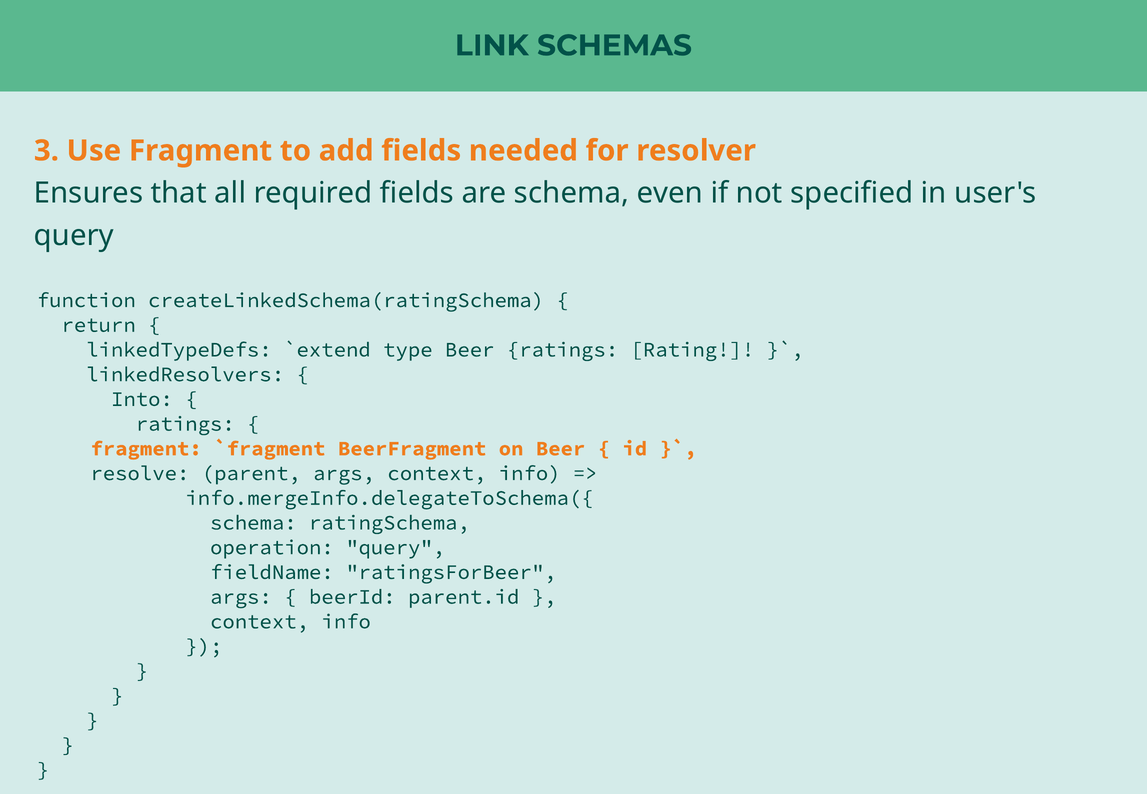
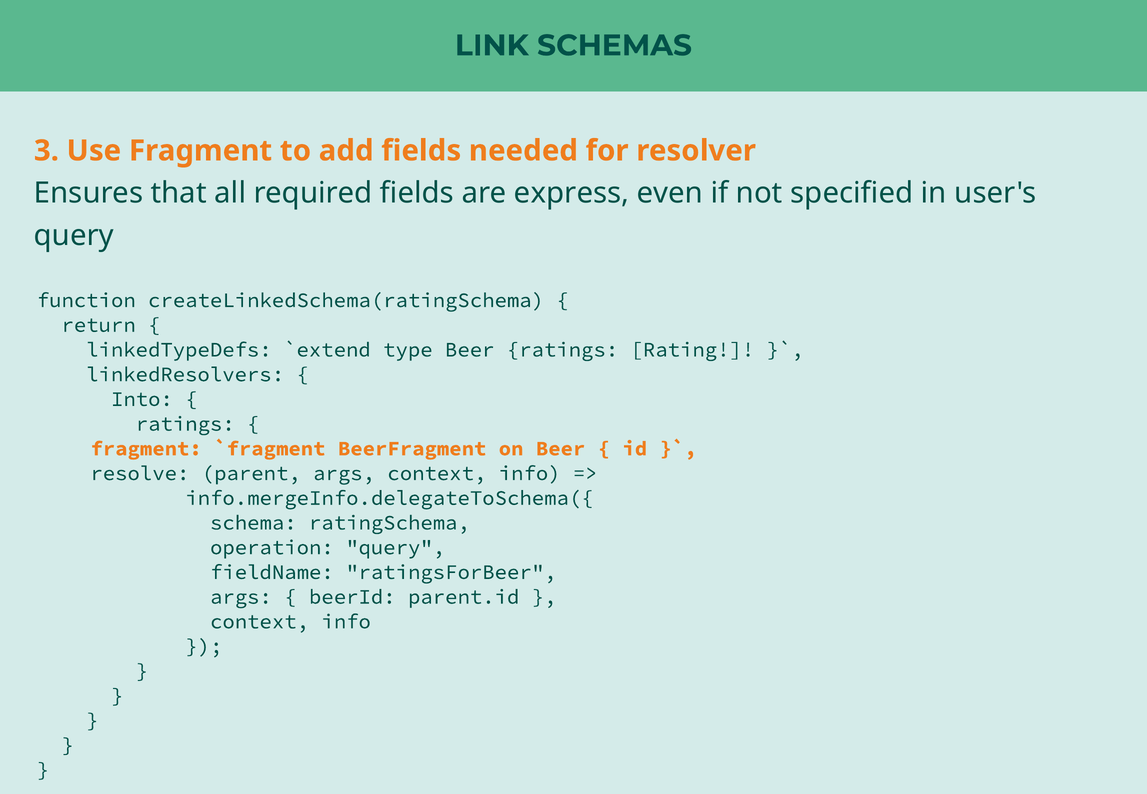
are schema: schema -> express
